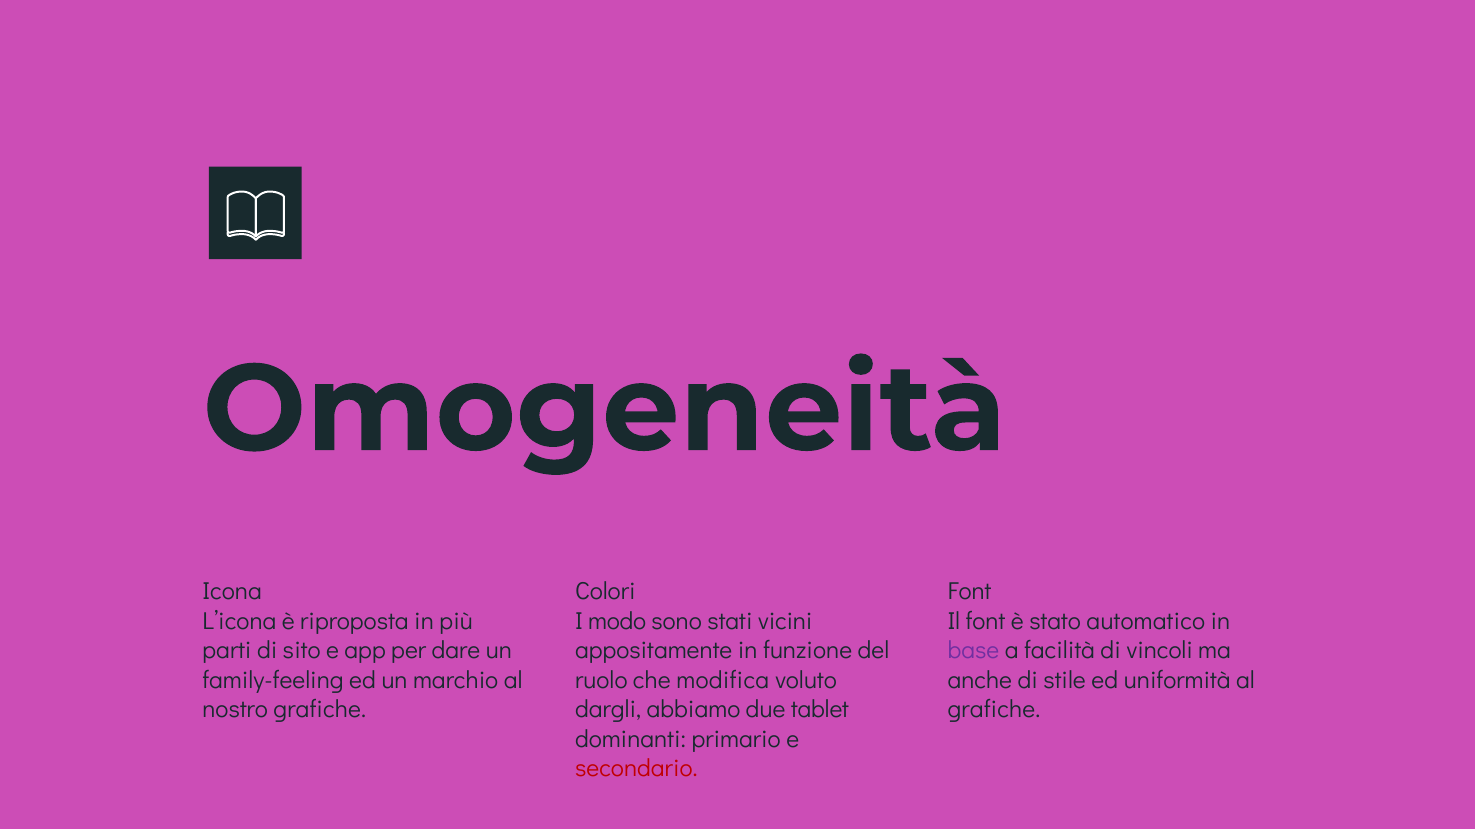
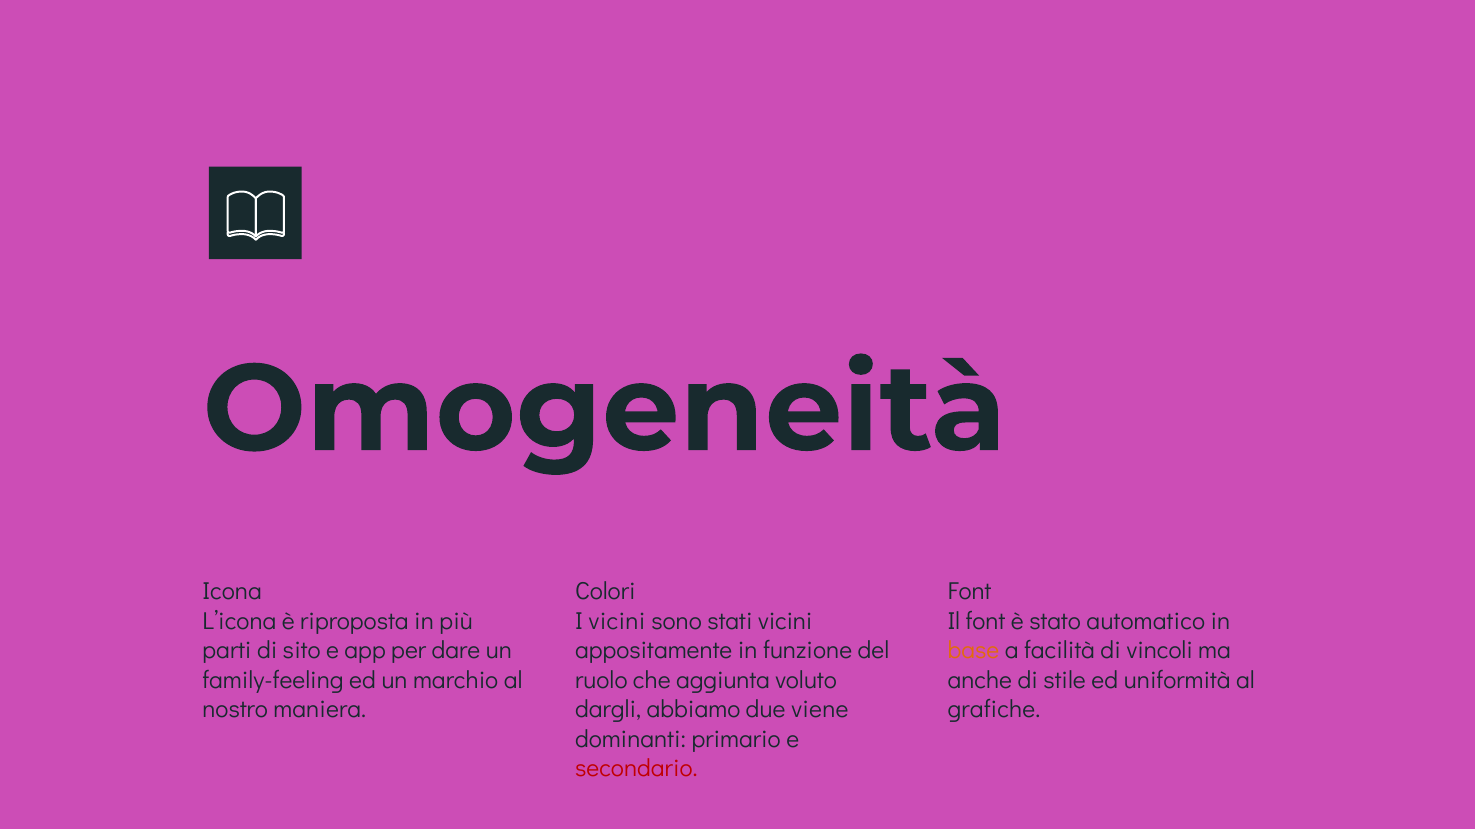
I modo: modo -> vicini
base colour: purple -> orange
modifica: modifica -> aggiunta
nostro grafiche: grafiche -> maniera
tablet: tablet -> viene
